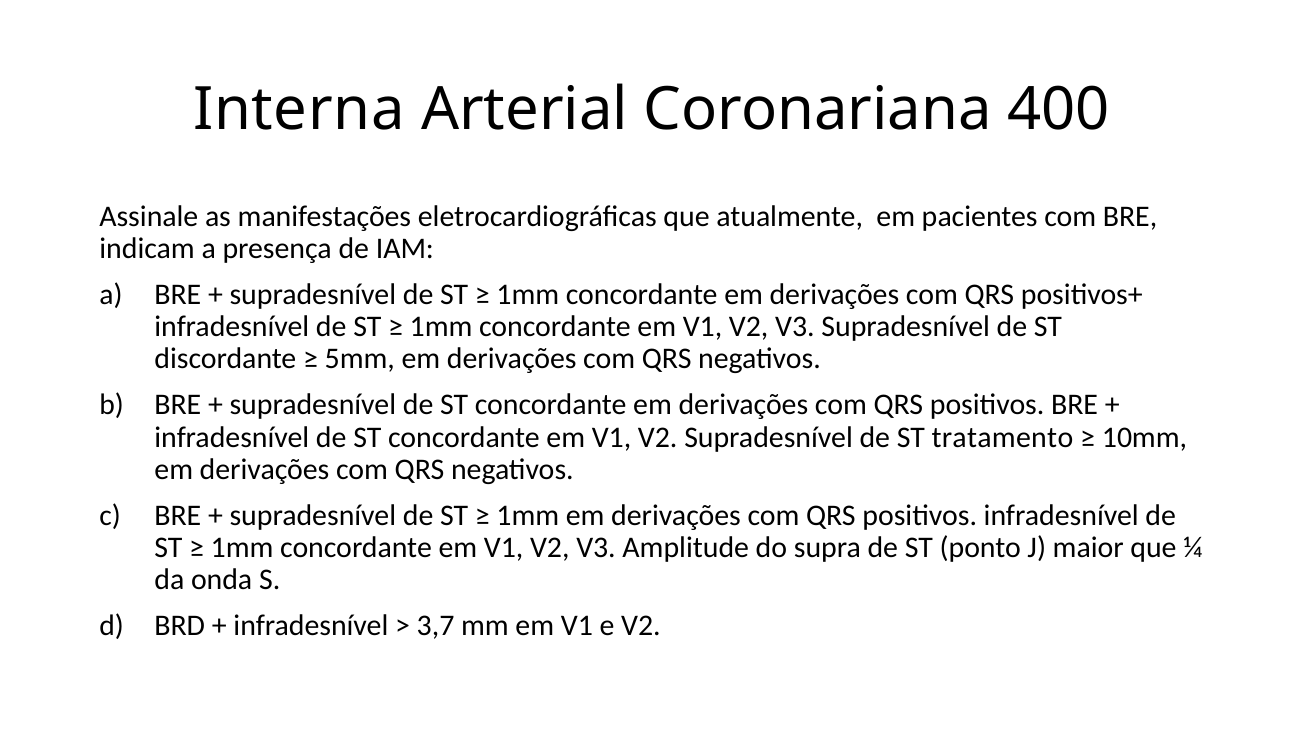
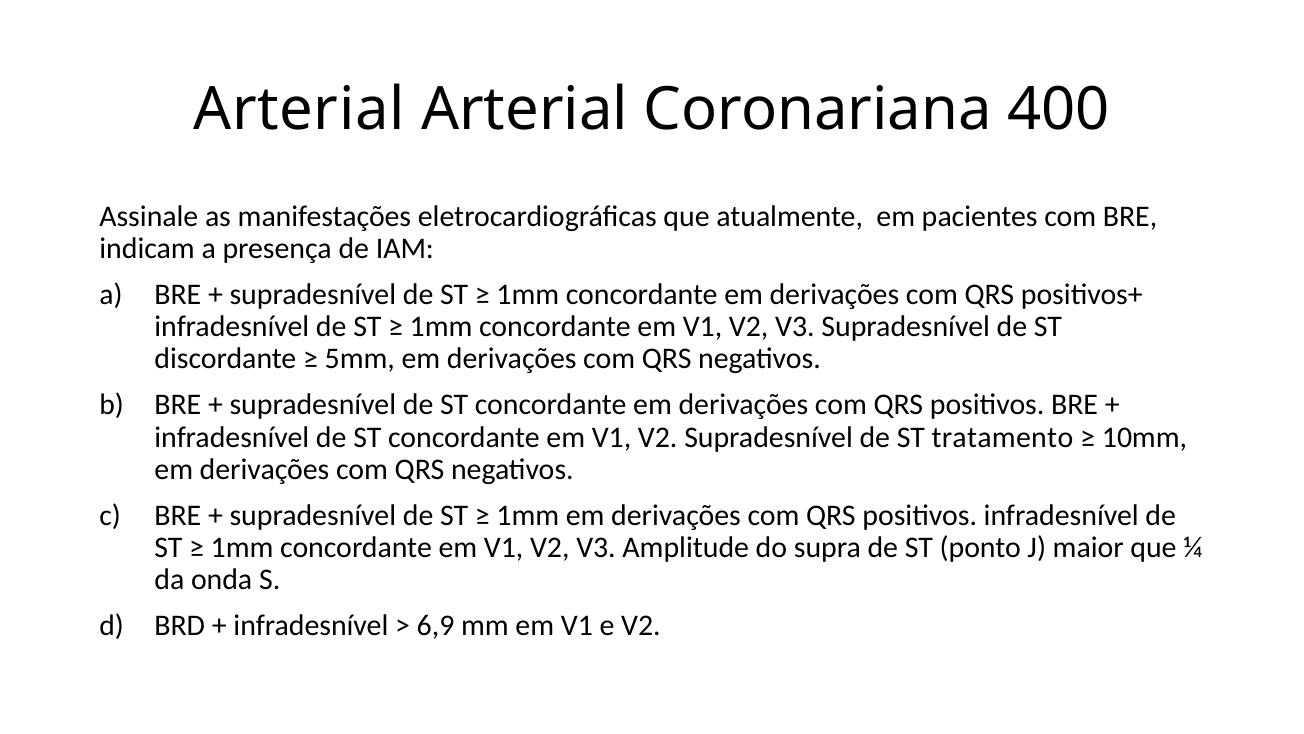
Interna at (299, 110): Interna -> Arterial
3,7: 3,7 -> 6,9
